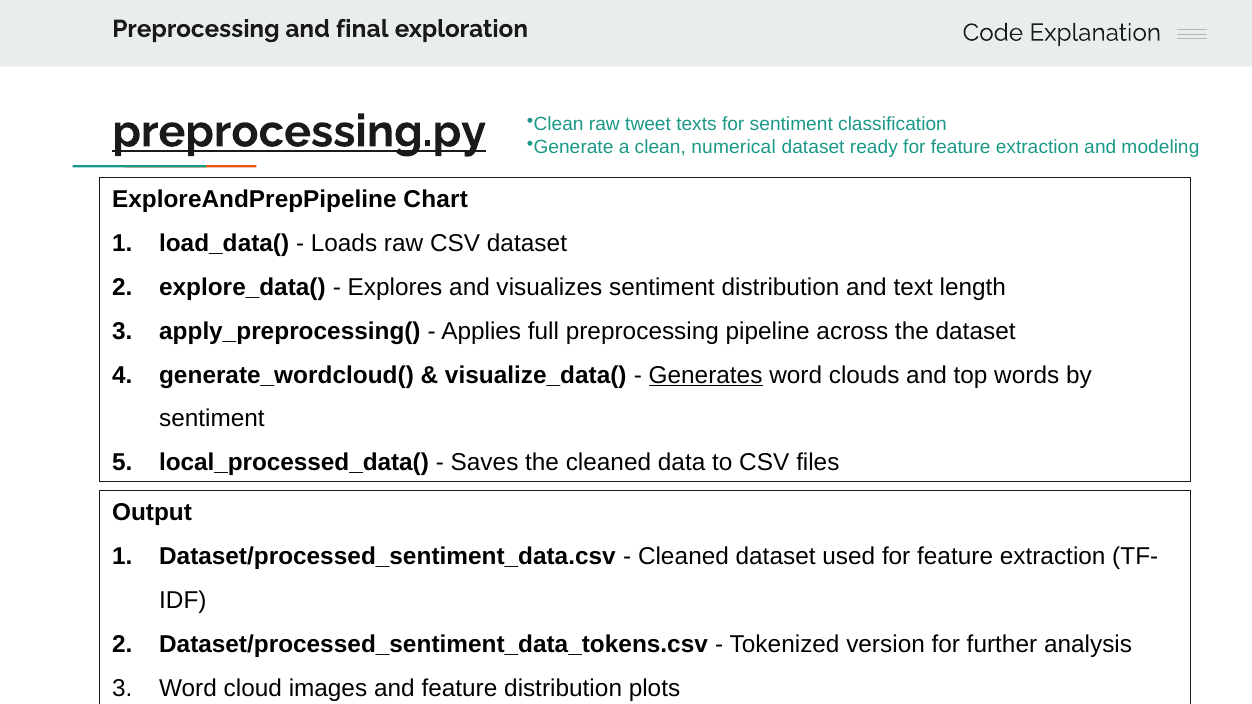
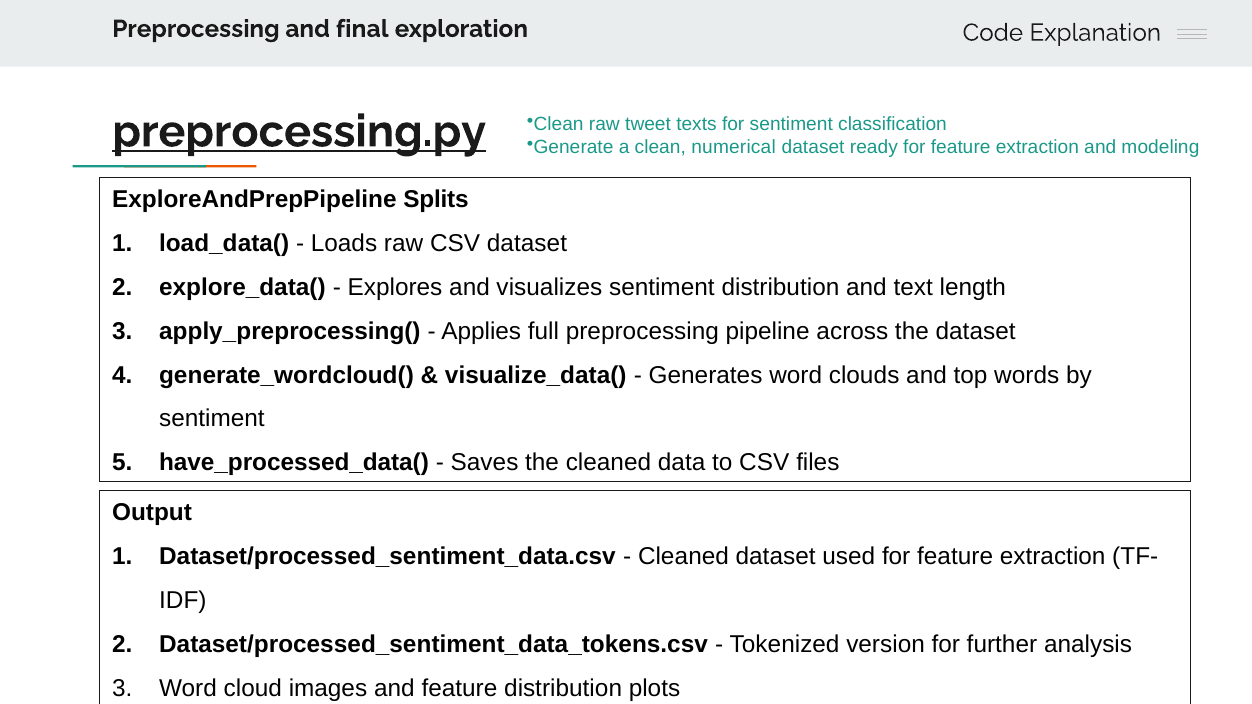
Chart: Chart -> Splits
Generates underline: present -> none
local_processed_data(: local_processed_data( -> have_processed_data(
